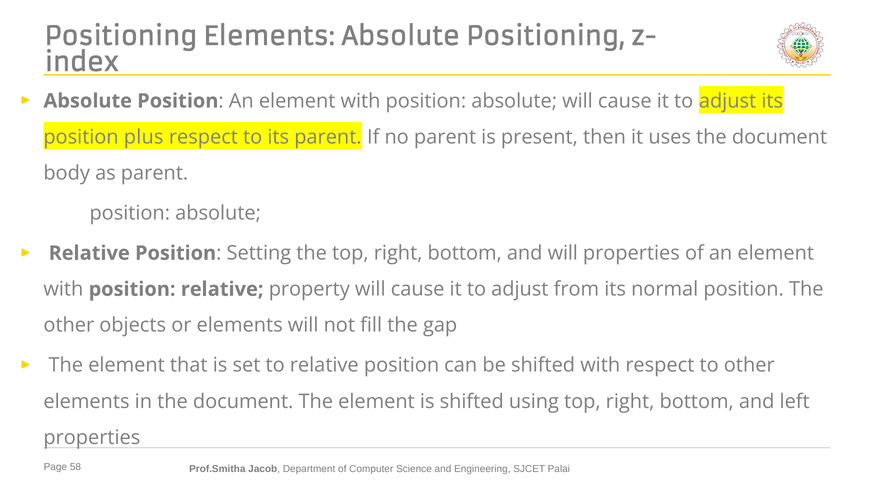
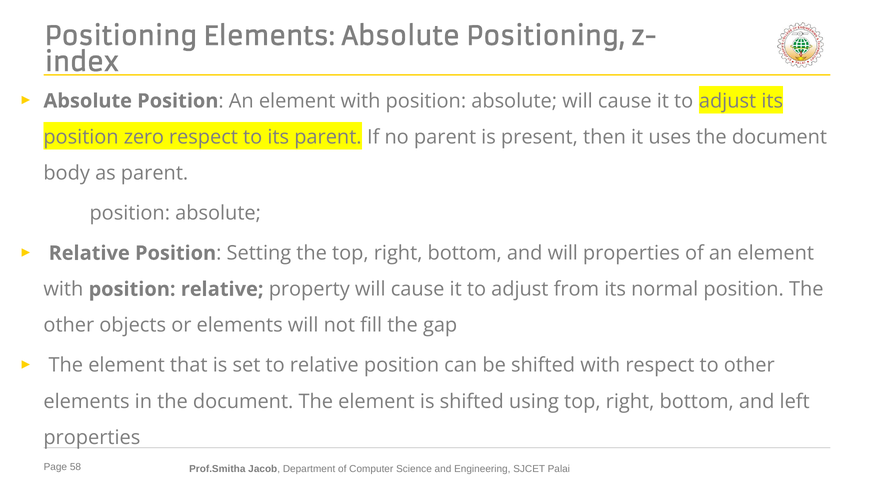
plus: plus -> zero
